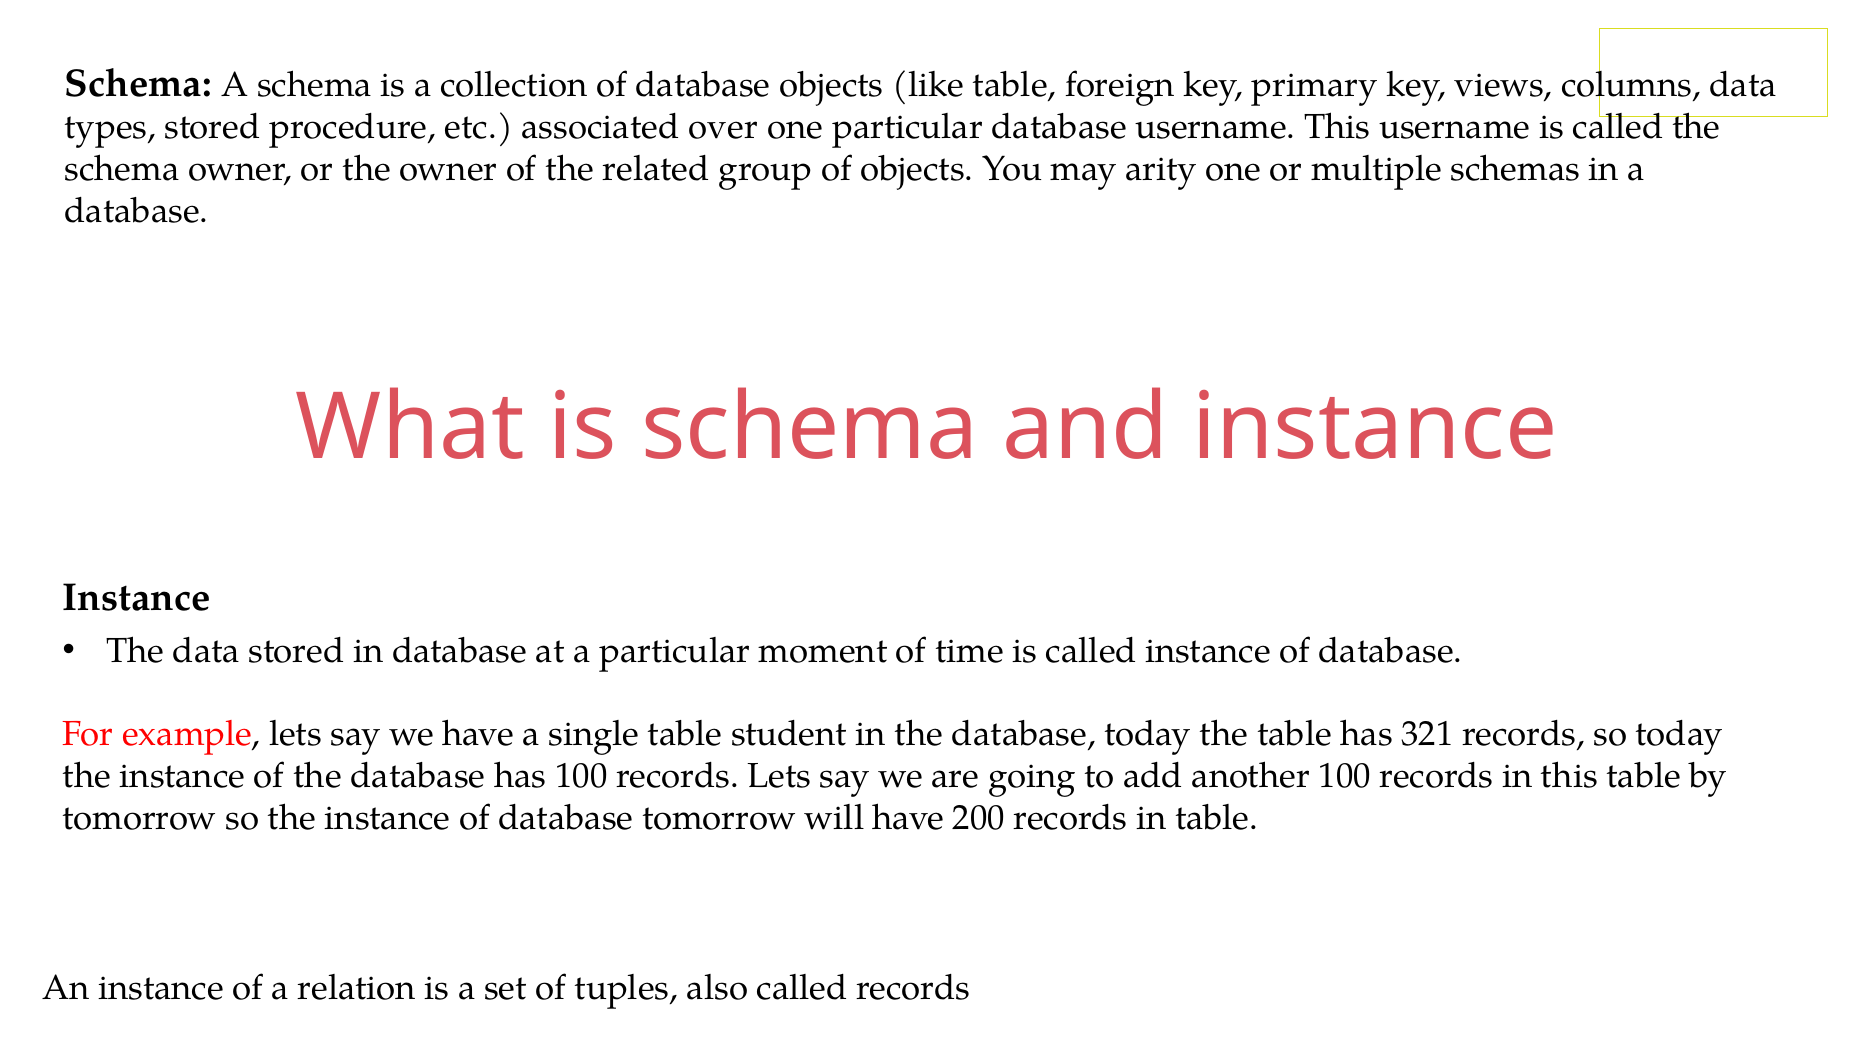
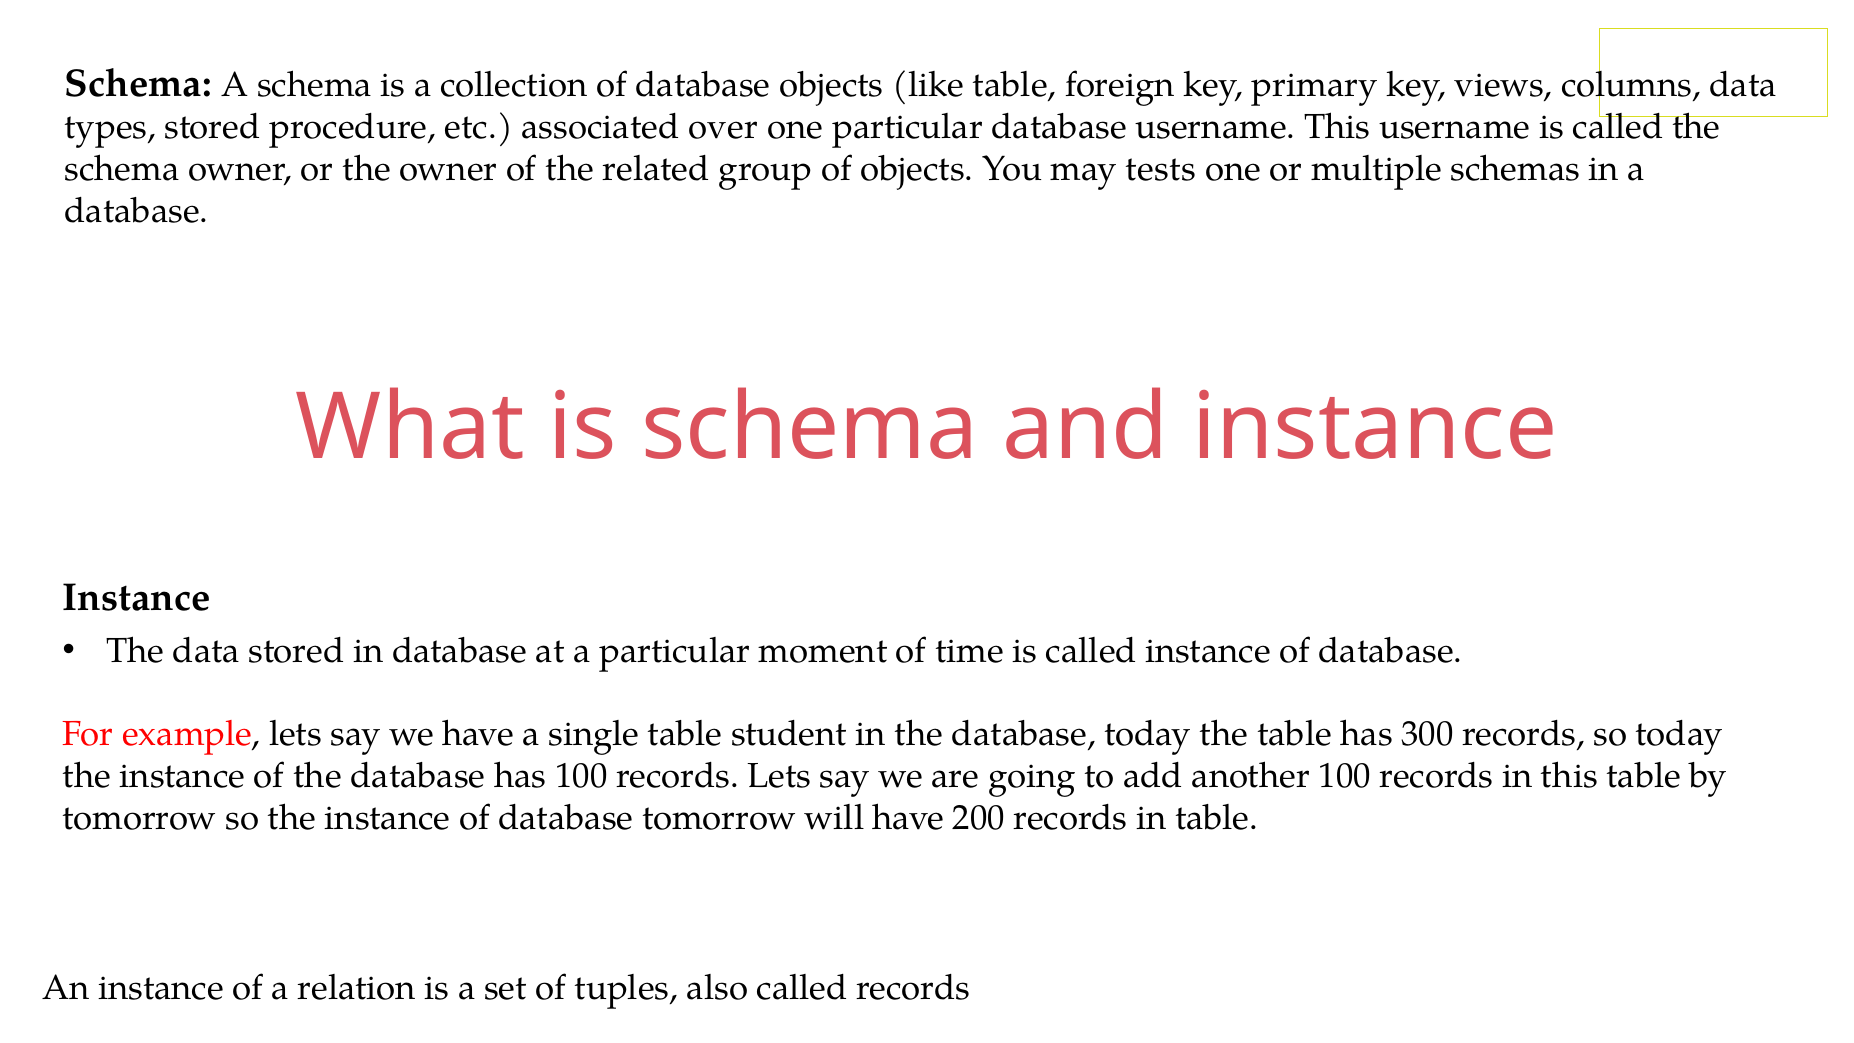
arity: arity -> tests
321: 321 -> 300
